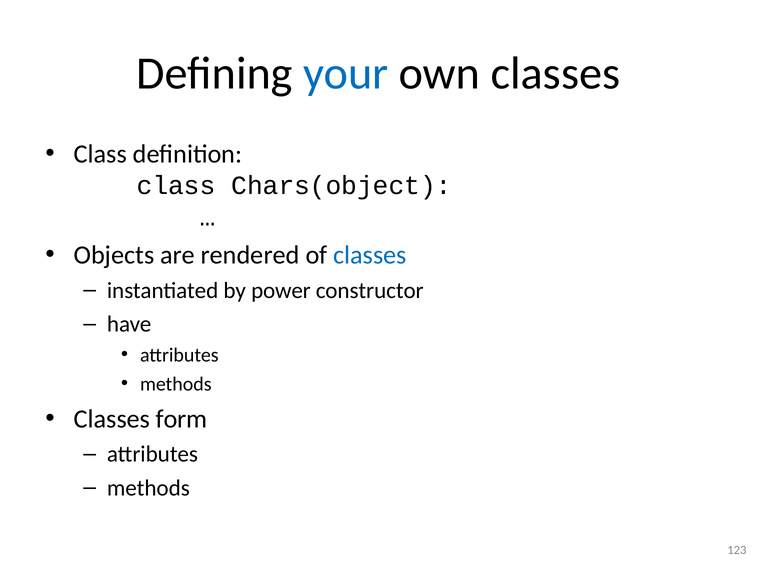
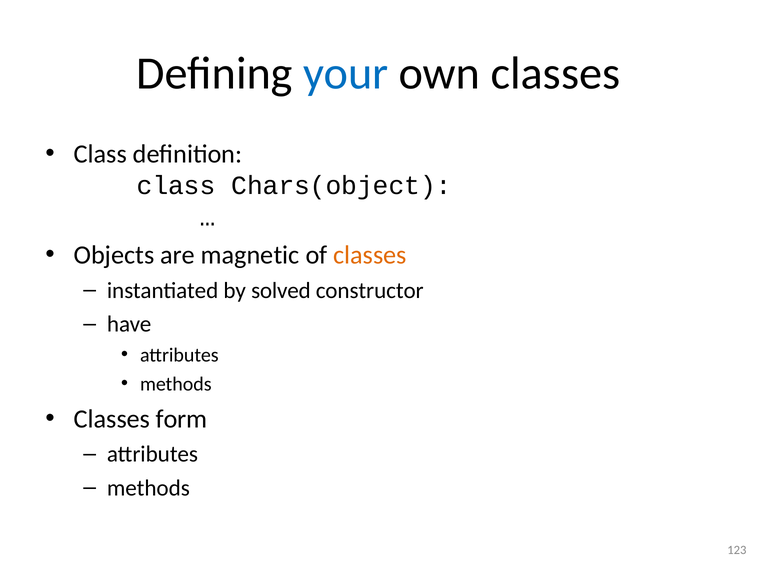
rendered: rendered -> magnetic
classes at (370, 255) colour: blue -> orange
power: power -> solved
